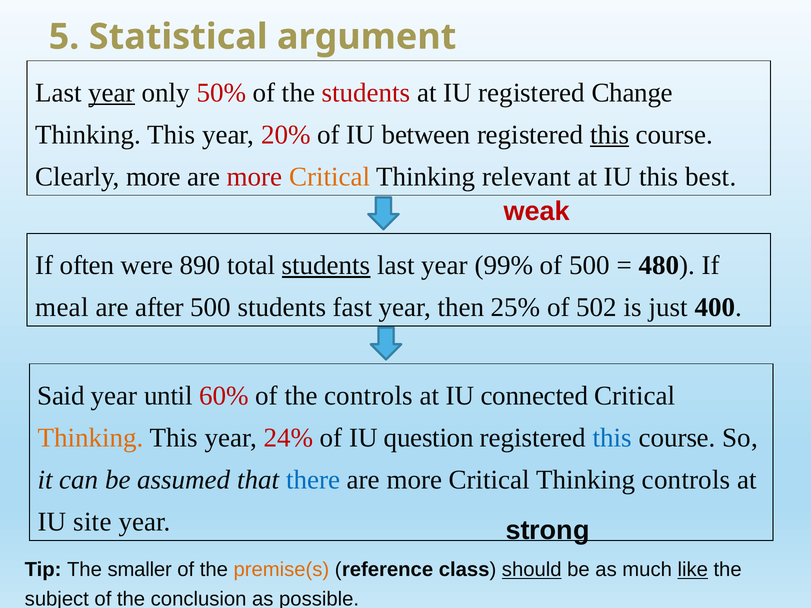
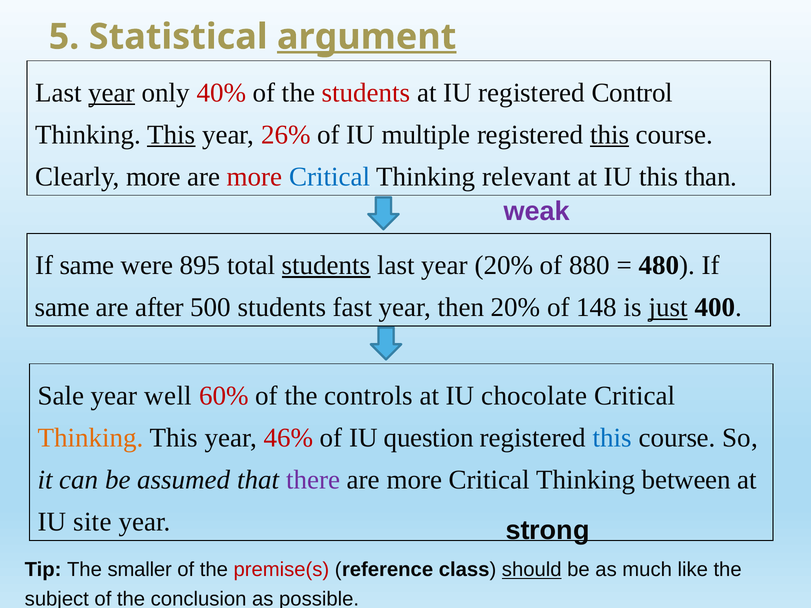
argument underline: none -> present
50%: 50% -> 40%
Change: Change -> Control
This at (171, 135) underline: none -> present
20%: 20% -> 26%
between: between -> multiple
Critical at (330, 177) colour: orange -> blue
best: best -> than
weak colour: red -> purple
often at (87, 266): often -> same
890: 890 -> 895
year 99%: 99% -> 20%
of 500: 500 -> 880
meal at (62, 308): meal -> same
then 25%: 25% -> 20%
502: 502 -> 148
just underline: none -> present
Said: Said -> Sale
until: until -> well
connected: connected -> chocolate
24%: 24% -> 46%
there colour: blue -> purple
Thinking controls: controls -> between
premise(s colour: orange -> red
like underline: present -> none
